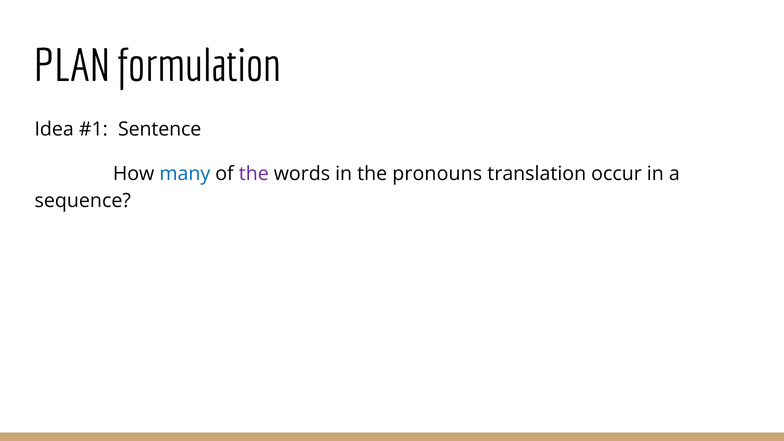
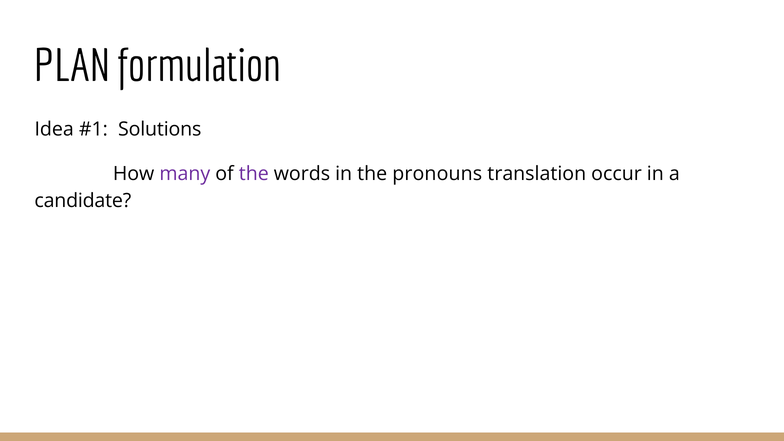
Sentence: Sentence -> Solutions
many colour: blue -> purple
sequence: sequence -> candidate
